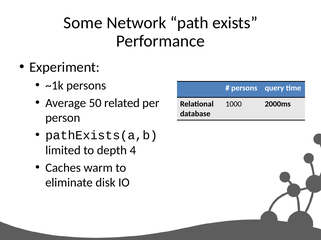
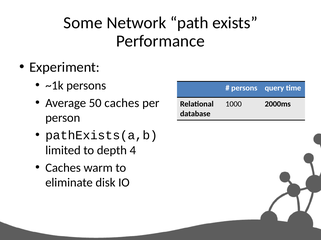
50 related: related -> caches
